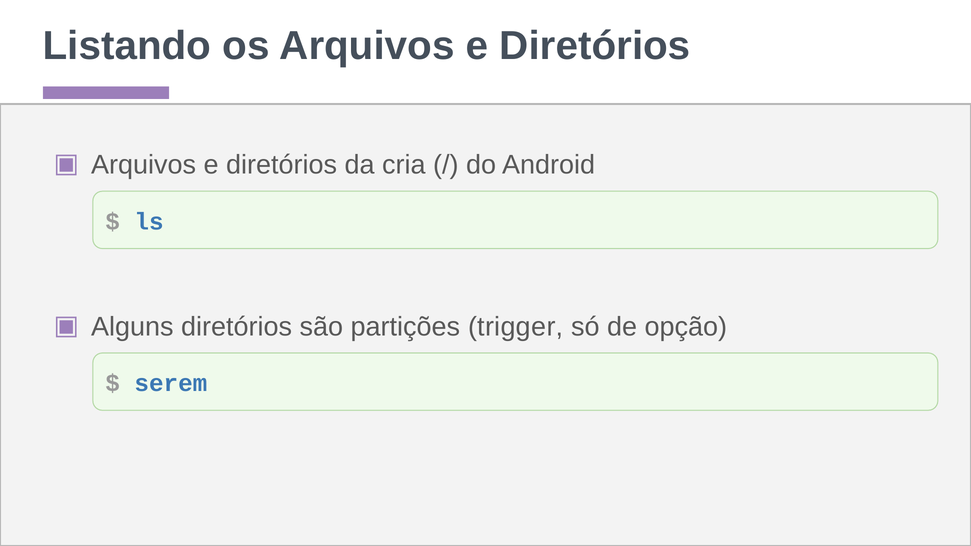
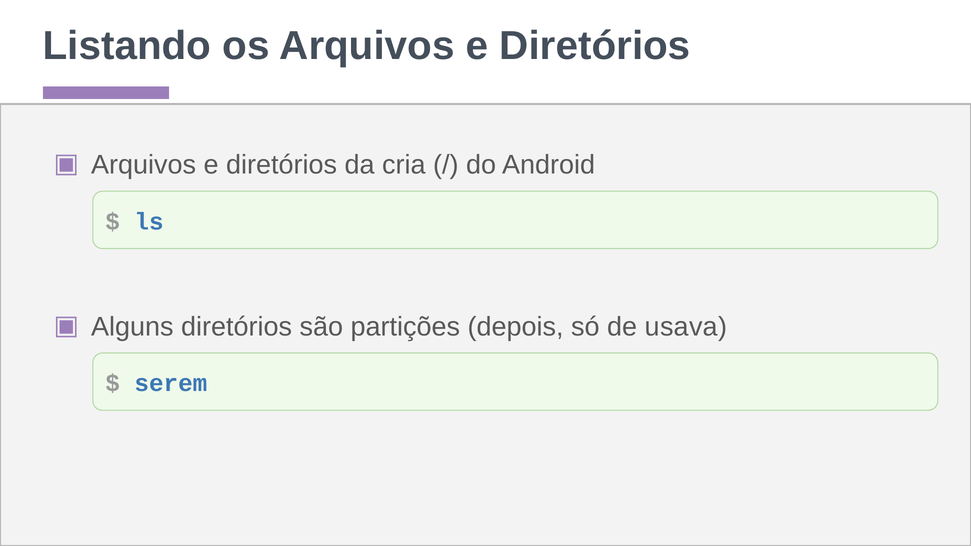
trigger: trigger -> depois
opção: opção -> usava
